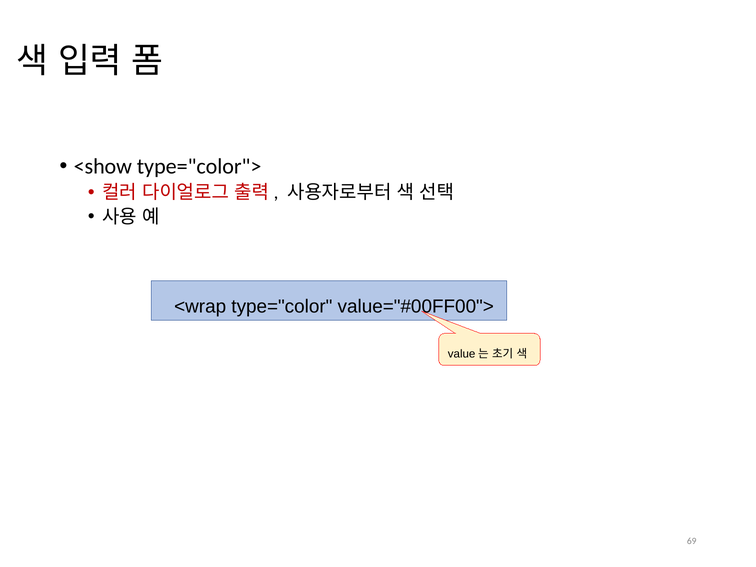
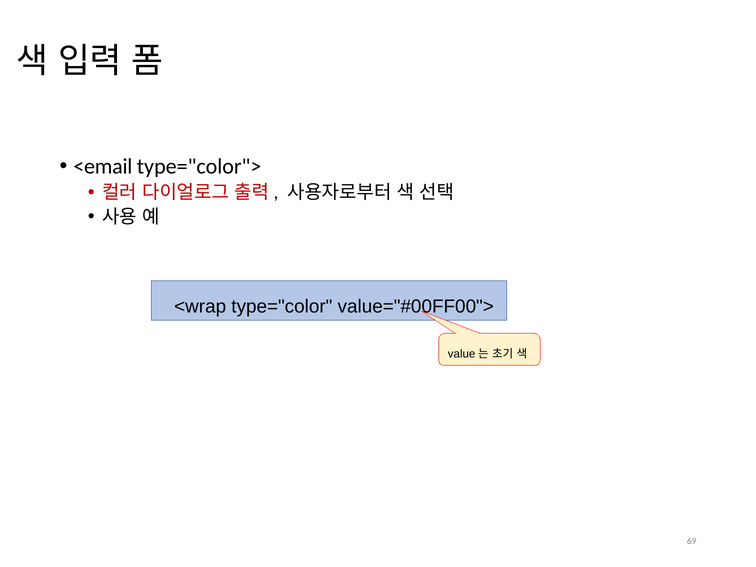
<show: <show -> <email
